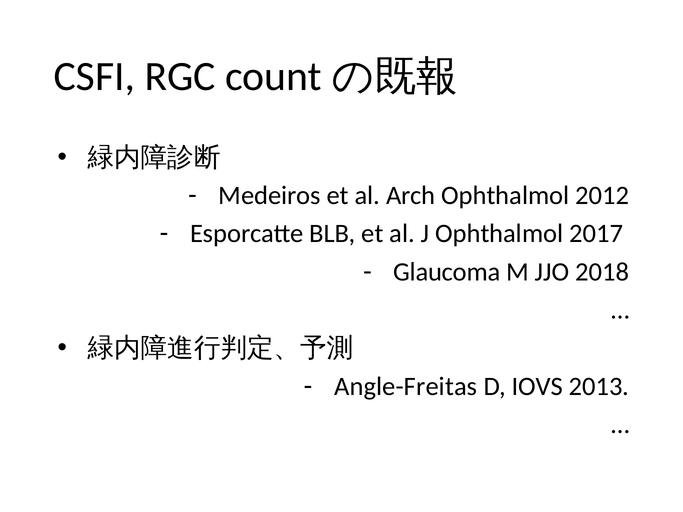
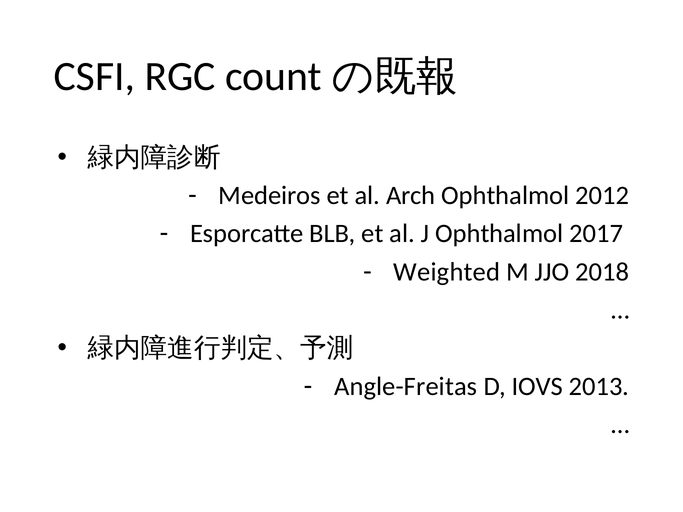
Glaucoma: Glaucoma -> Weighted
